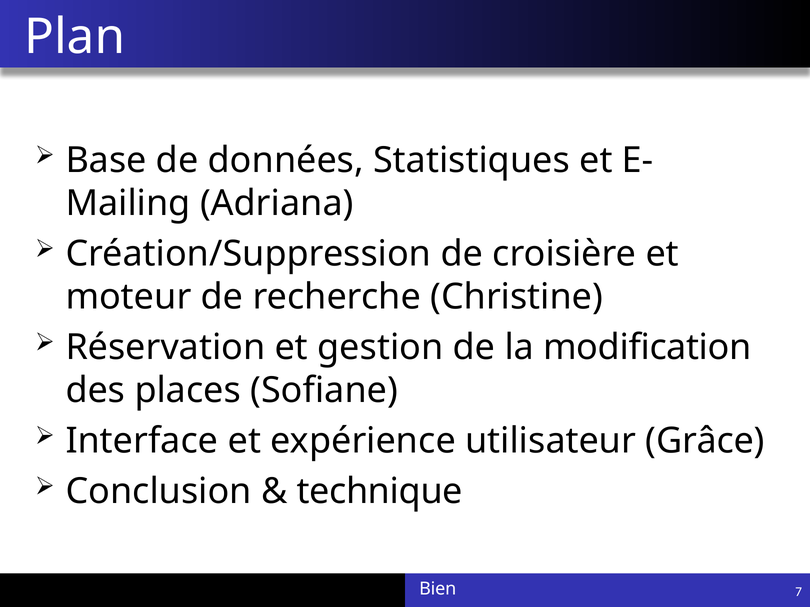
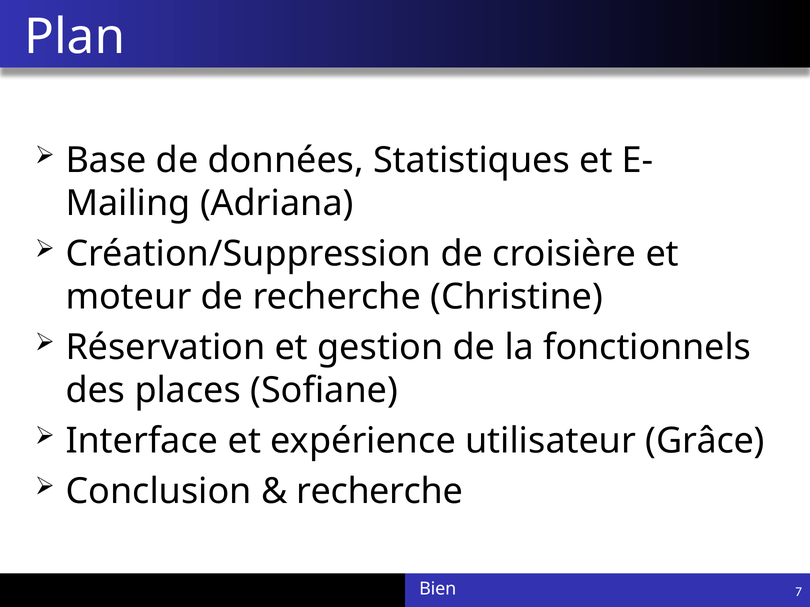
modification: modification -> fonctionnels
technique at (380, 492): technique -> recherche
